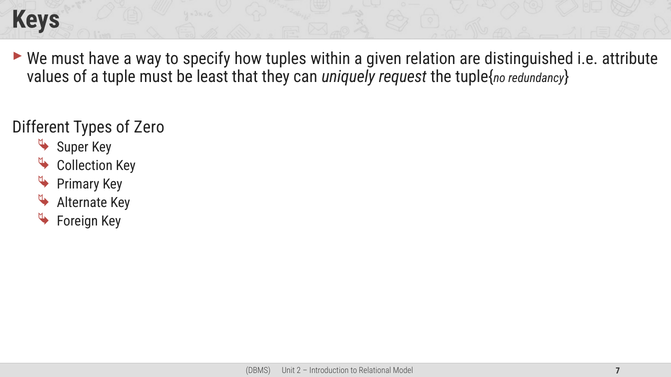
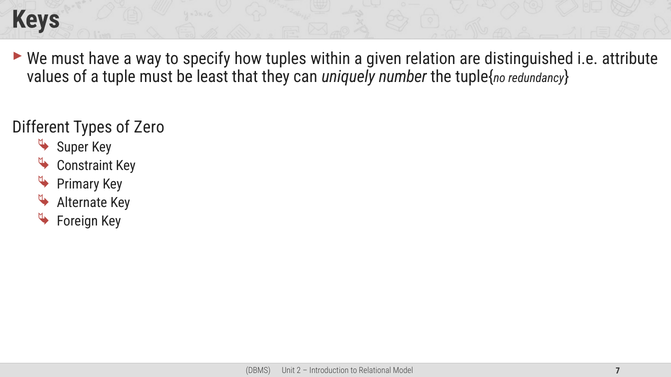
request: request -> number
Collection: Collection -> Constraint
